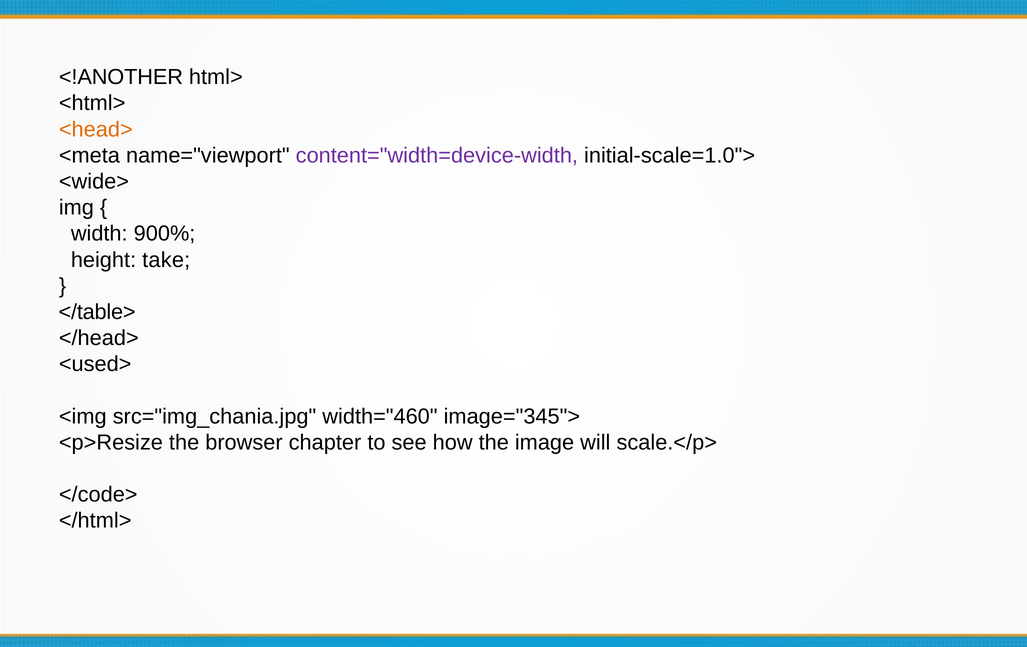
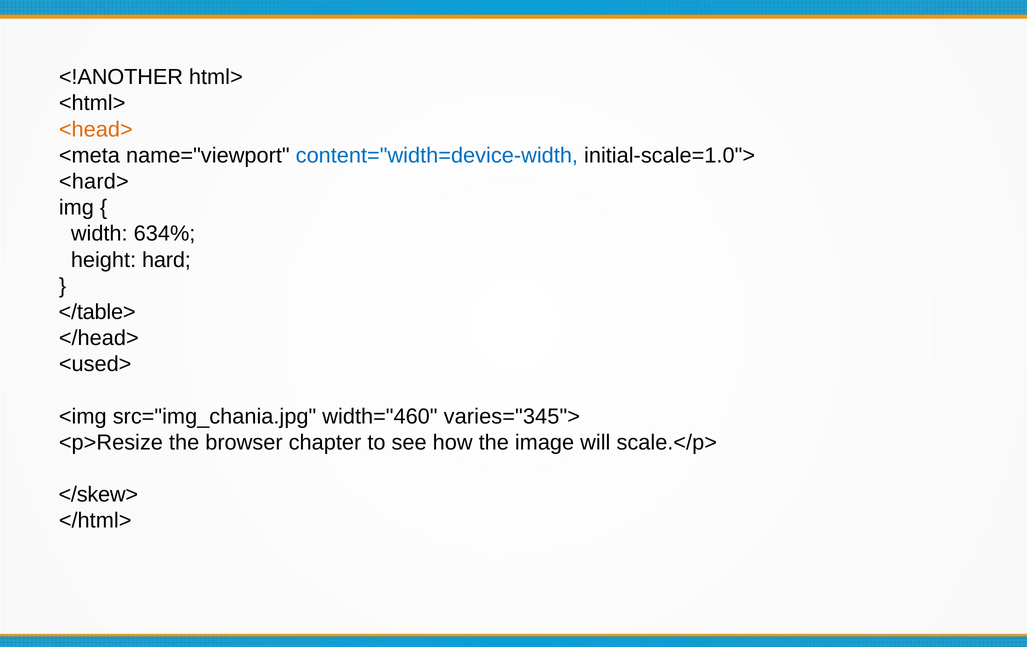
content="width=device-width colour: purple -> blue
<wide>: <wide> -> <hard>
900%: 900% -> 634%
take: take -> hard
image="345">: image="345"> -> varies="345">
</code>: </code> -> </skew>
